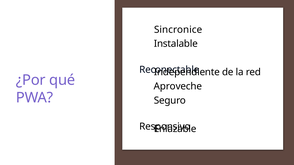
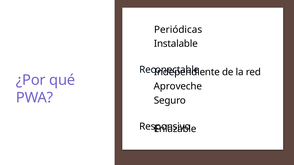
Sincronice: Sincronice -> Periódicas
